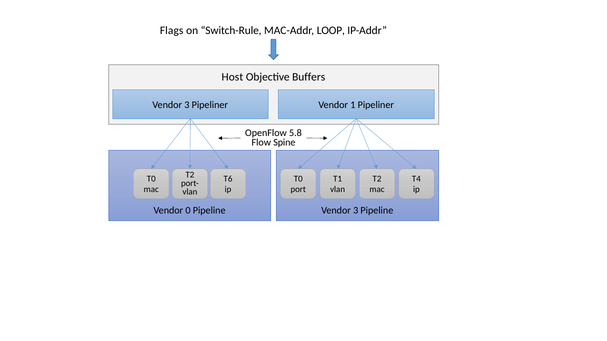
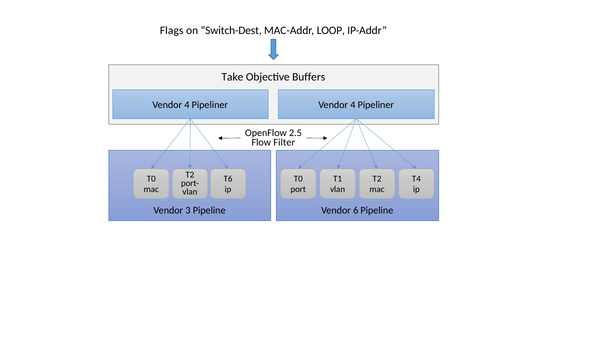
Switch-Rule: Switch-Rule -> Switch-Dest
Host: Host -> Take
3 at (187, 105): 3 -> 4
Pipeliner Vendor 1: 1 -> 4
5.8: 5.8 -> 2.5
Spine: Spine -> Filter
0: 0 -> 3
3 at (356, 211): 3 -> 6
